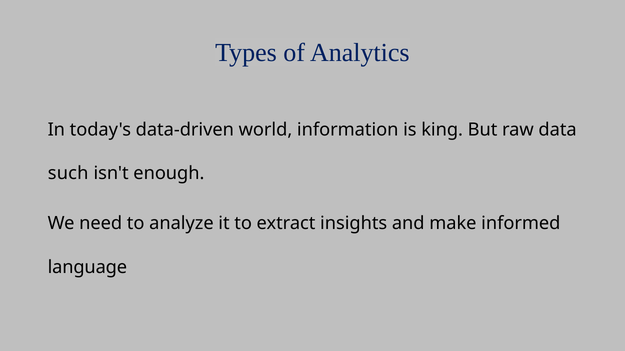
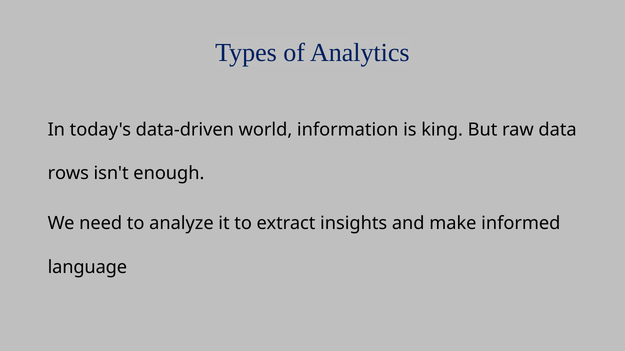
such: such -> rows
